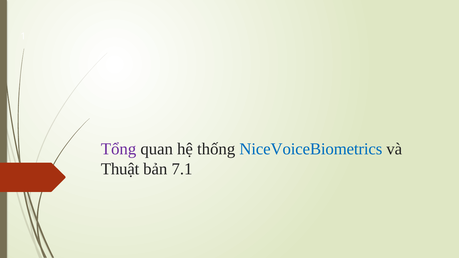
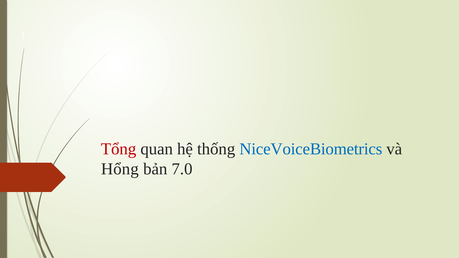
Tổng colour: purple -> red
Thuật: Thuật -> Hổng
7.1: 7.1 -> 7.0
